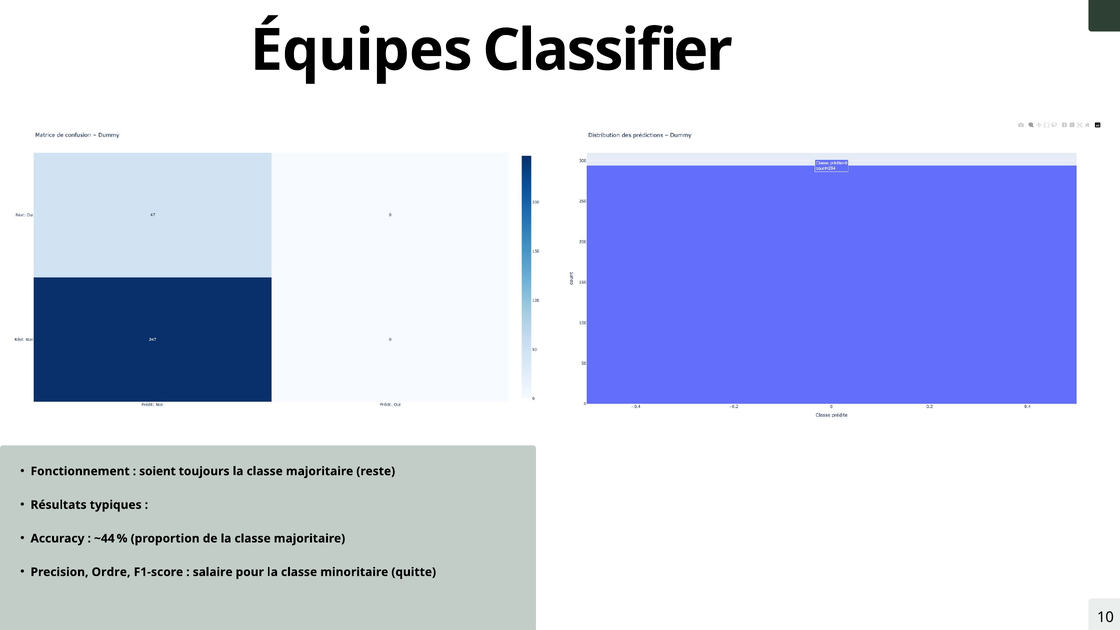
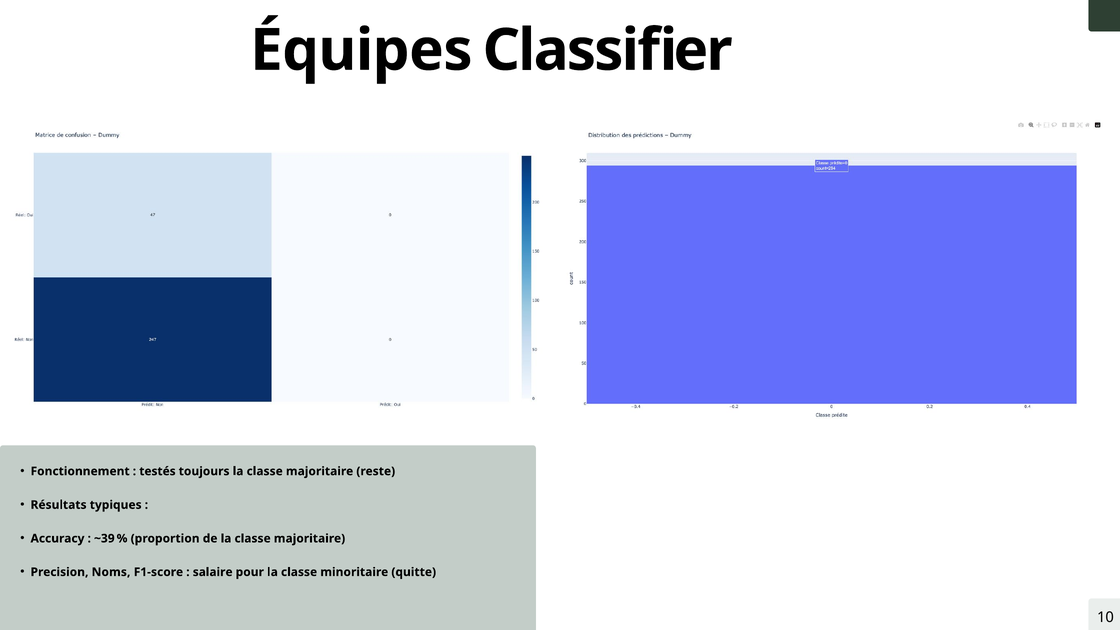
soient: soient -> testés
~44: ~44 -> ~39
Ordre: Ordre -> Noms
